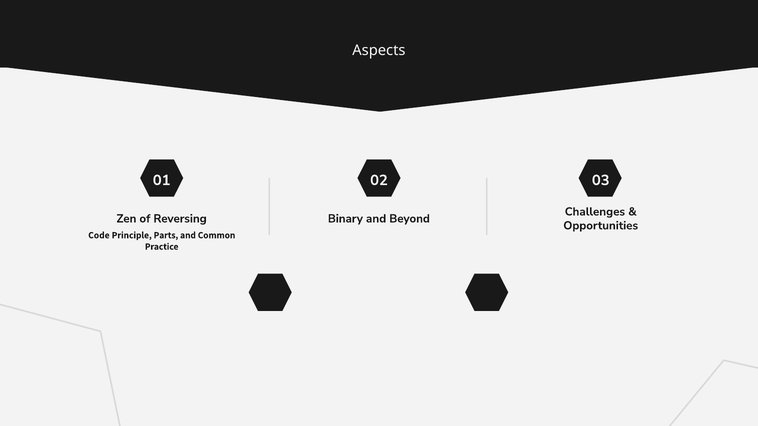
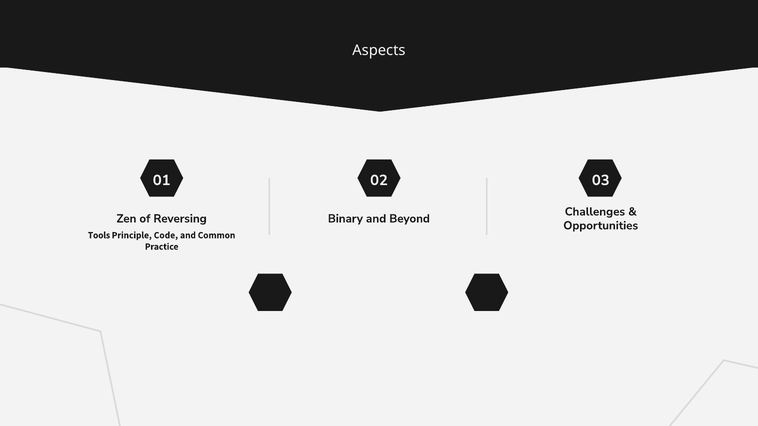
Code: Code -> Tools
Parts: Parts -> Code
